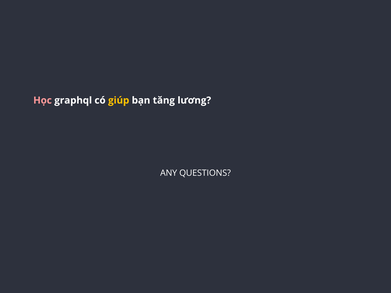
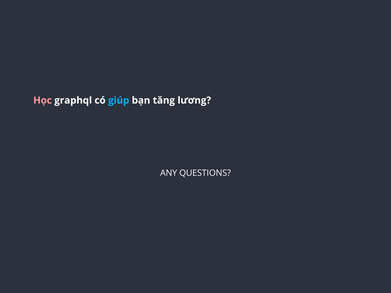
giúp colour: yellow -> light blue
